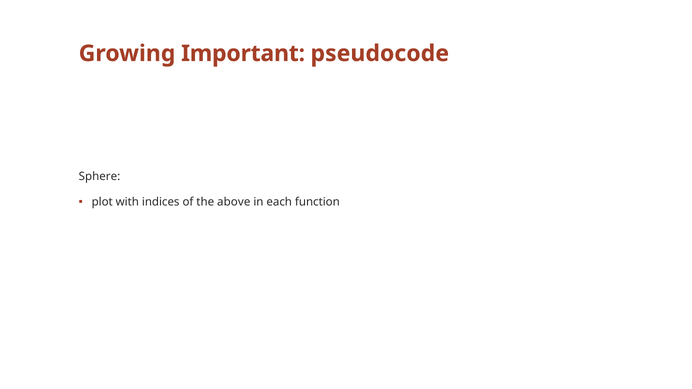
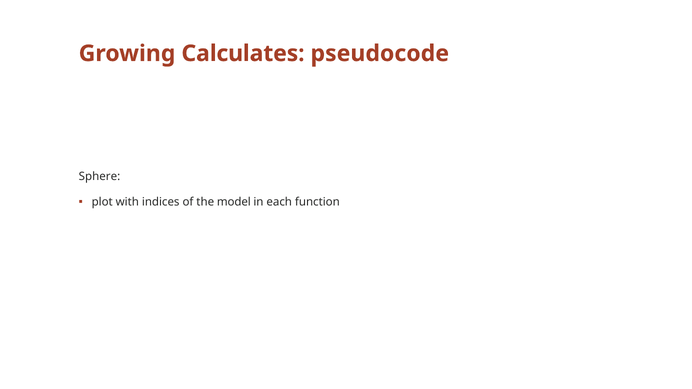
Important: Important -> Calculates
above: above -> model
